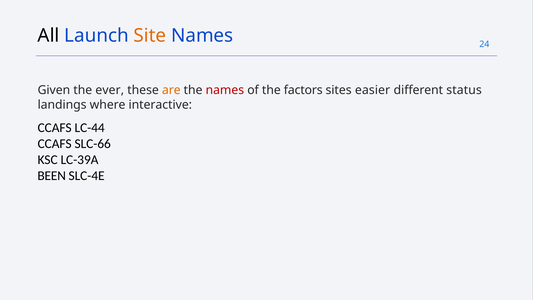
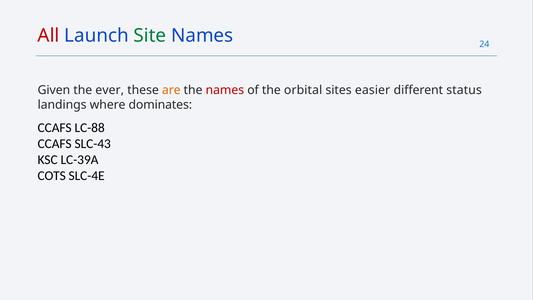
All colour: black -> red
Site colour: orange -> green
factors: factors -> orbital
interactive: interactive -> dominates
LC-44: LC-44 -> LC-88
SLC-66: SLC-66 -> SLC-43
BEEN: BEEN -> COTS
